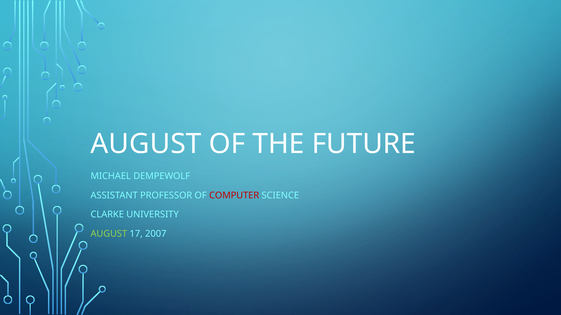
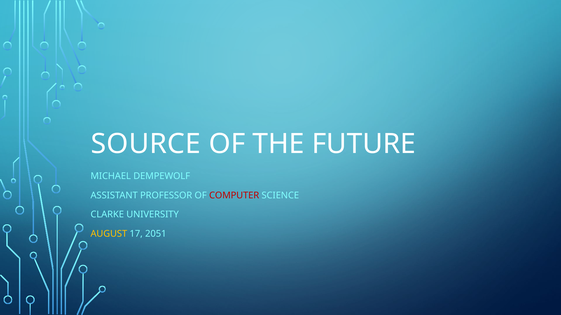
AUGUST at (146, 144): AUGUST -> SOURCE
AUGUST at (109, 234) colour: light green -> yellow
2007: 2007 -> 2051
